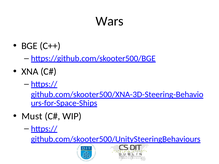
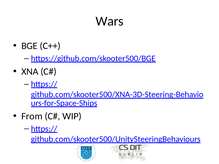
Must: Must -> From
